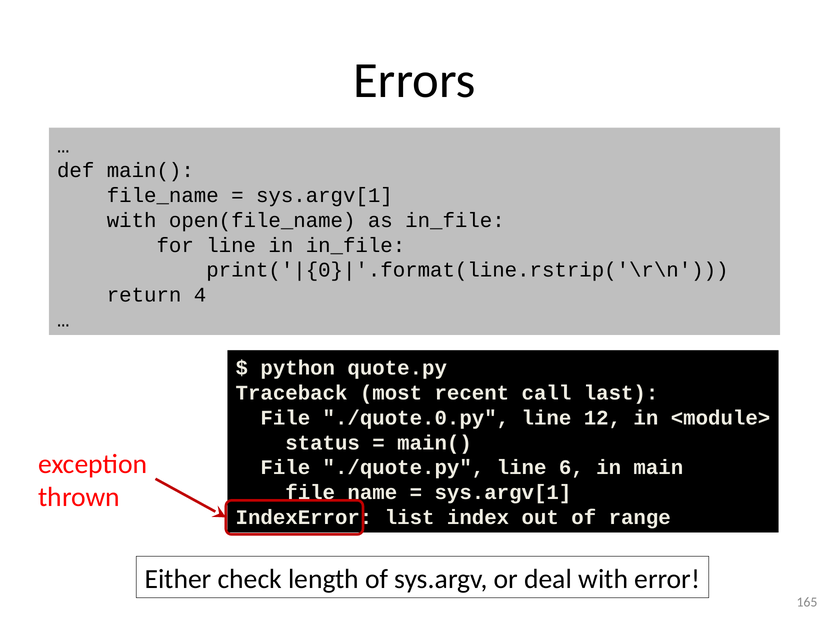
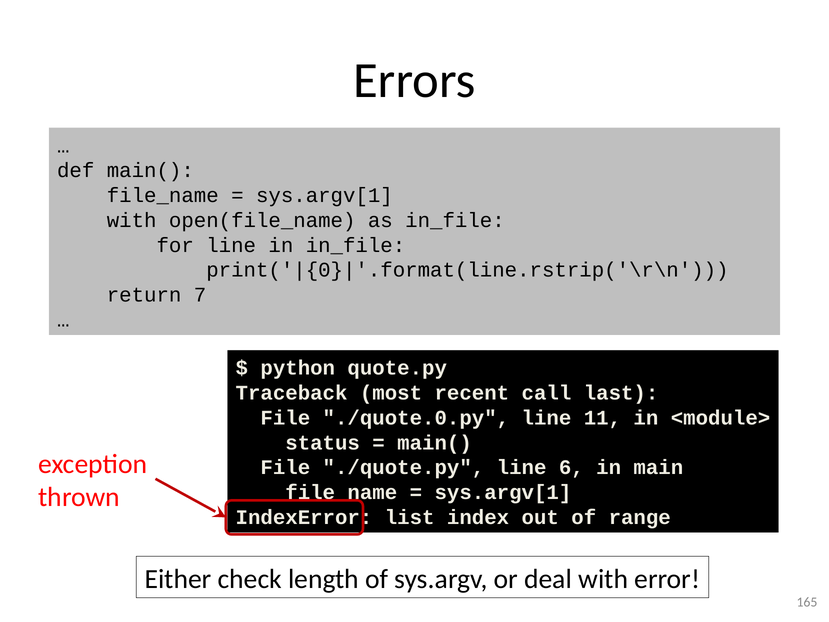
4: 4 -> 7
12: 12 -> 11
